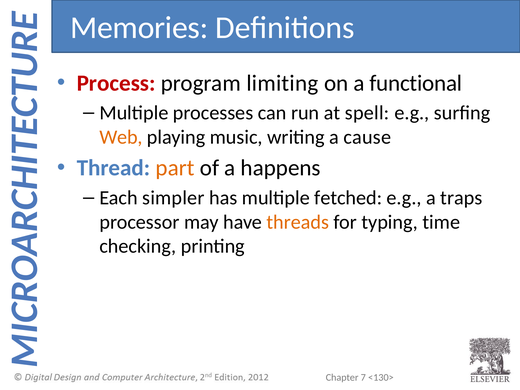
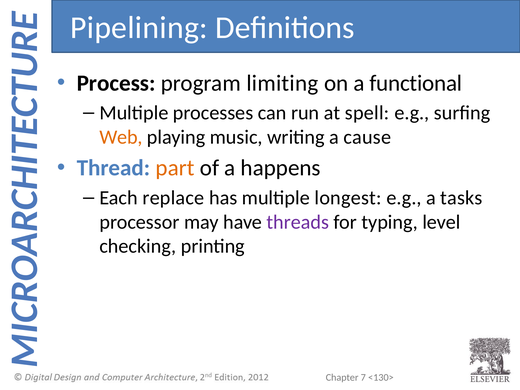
Memories: Memories -> Pipelining
Process colour: red -> black
simpler: simpler -> replace
fetched: fetched -> longest
traps: traps -> tasks
threads colour: orange -> purple
time: time -> level
